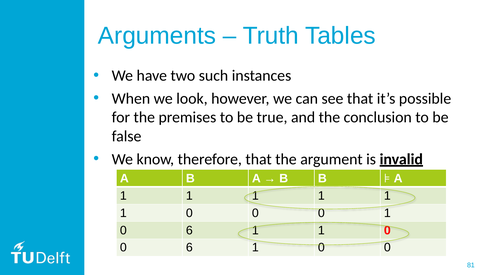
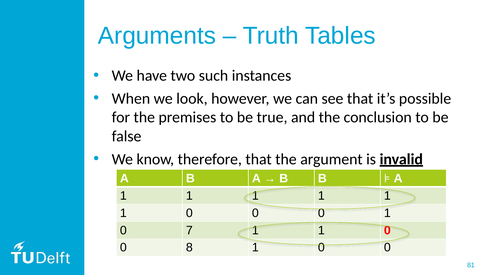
6 at (189, 230): 6 -> 7
6 at (189, 248): 6 -> 8
